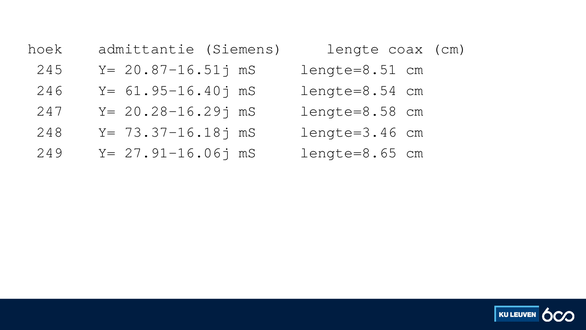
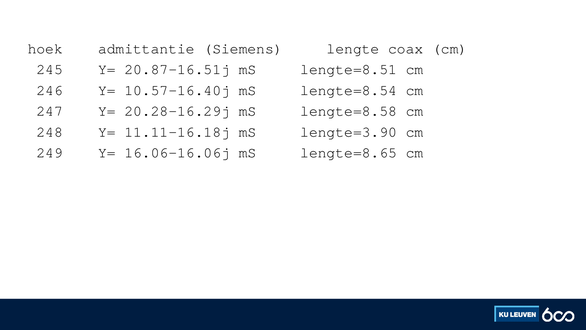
61.95-16.40j: 61.95-16.40j -> 10.57-16.40j
73.37-16.18j: 73.37-16.18j -> 11.11-16.18j
lengte=3.46: lengte=3.46 -> lengte=3.90
27.91-16.06j: 27.91-16.06j -> 16.06-16.06j
